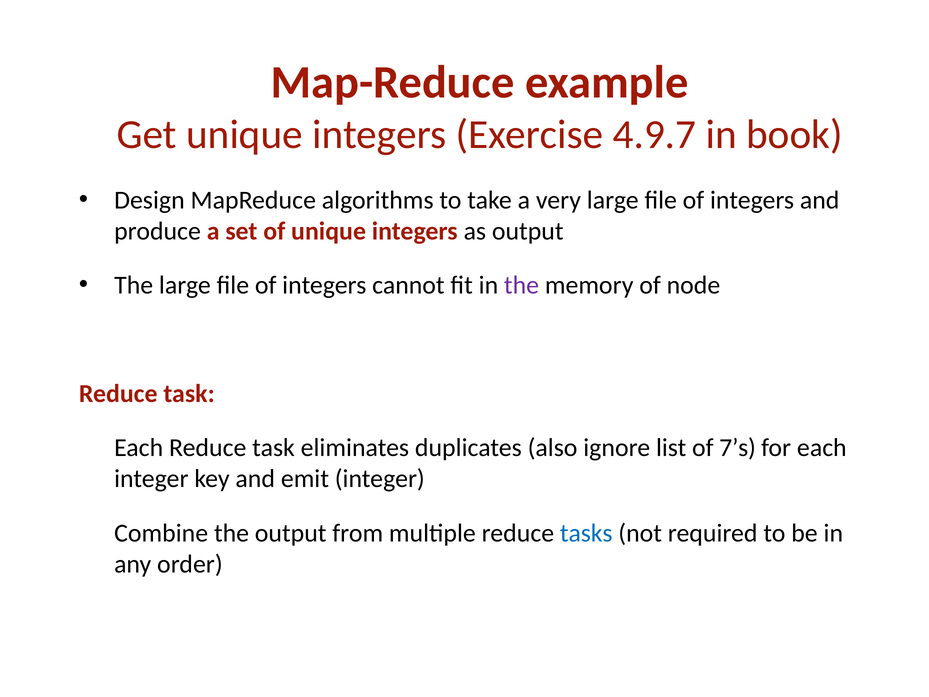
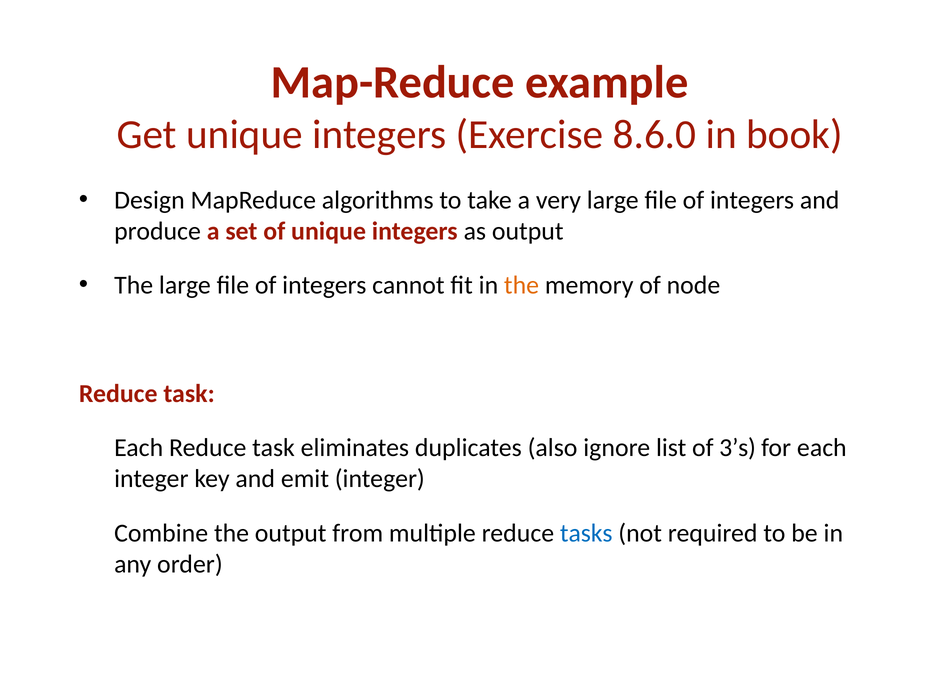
4.9.7: 4.9.7 -> 8.6.0
the at (522, 285) colour: purple -> orange
7’s: 7’s -> 3’s
